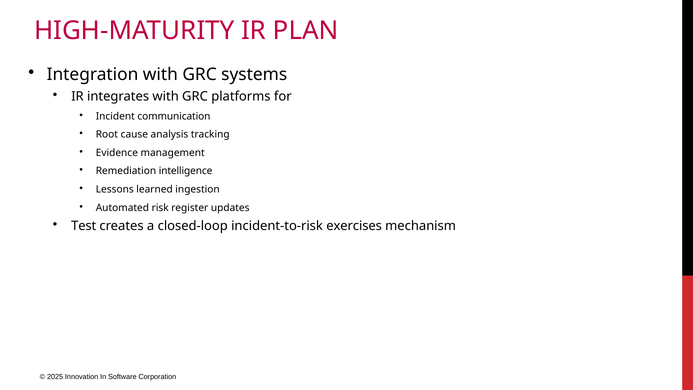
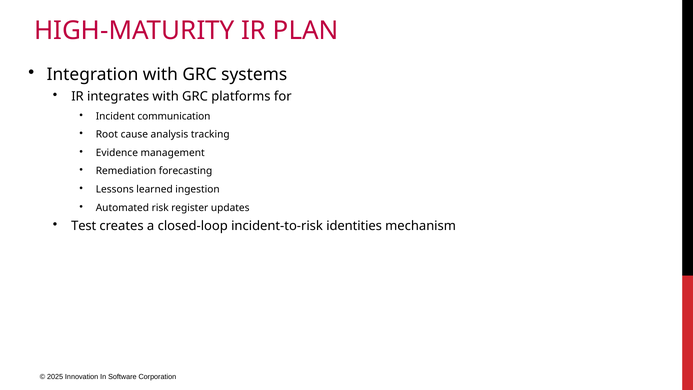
intelligence: intelligence -> forecasting
exercises: exercises -> identities
